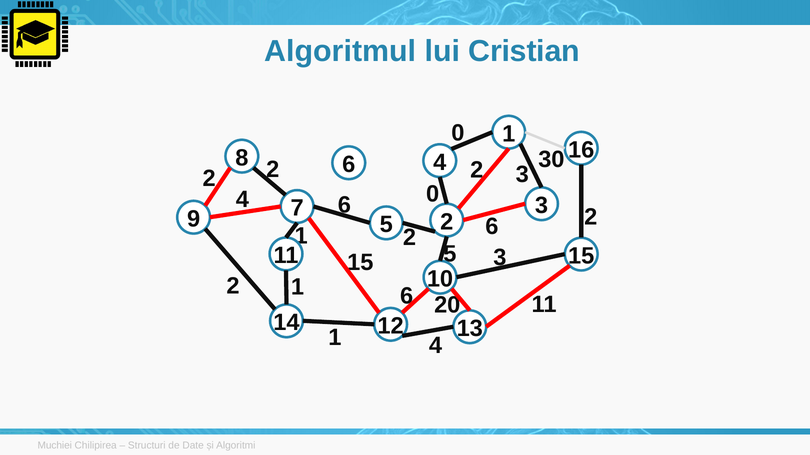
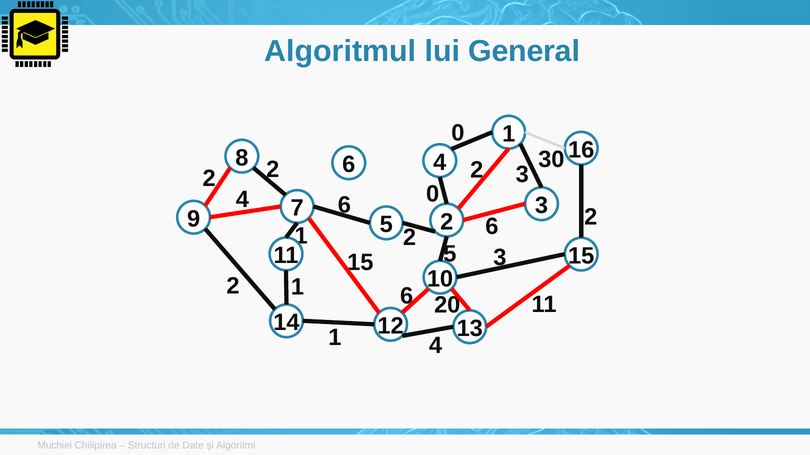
Cristian: Cristian -> General
